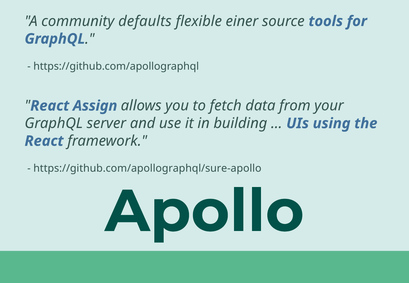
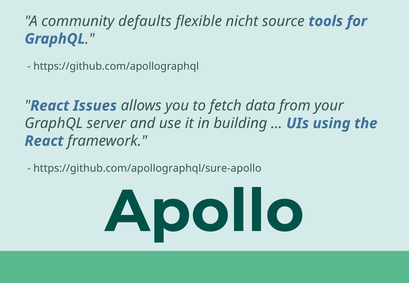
einer: einer -> nicht
Assign: Assign -> Issues
